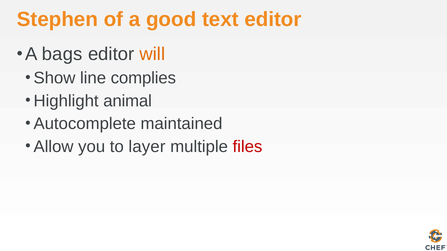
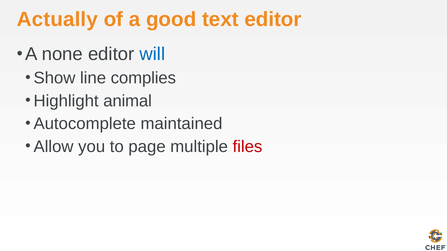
Stephen: Stephen -> Actually
bags: bags -> none
will colour: orange -> blue
layer: layer -> page
